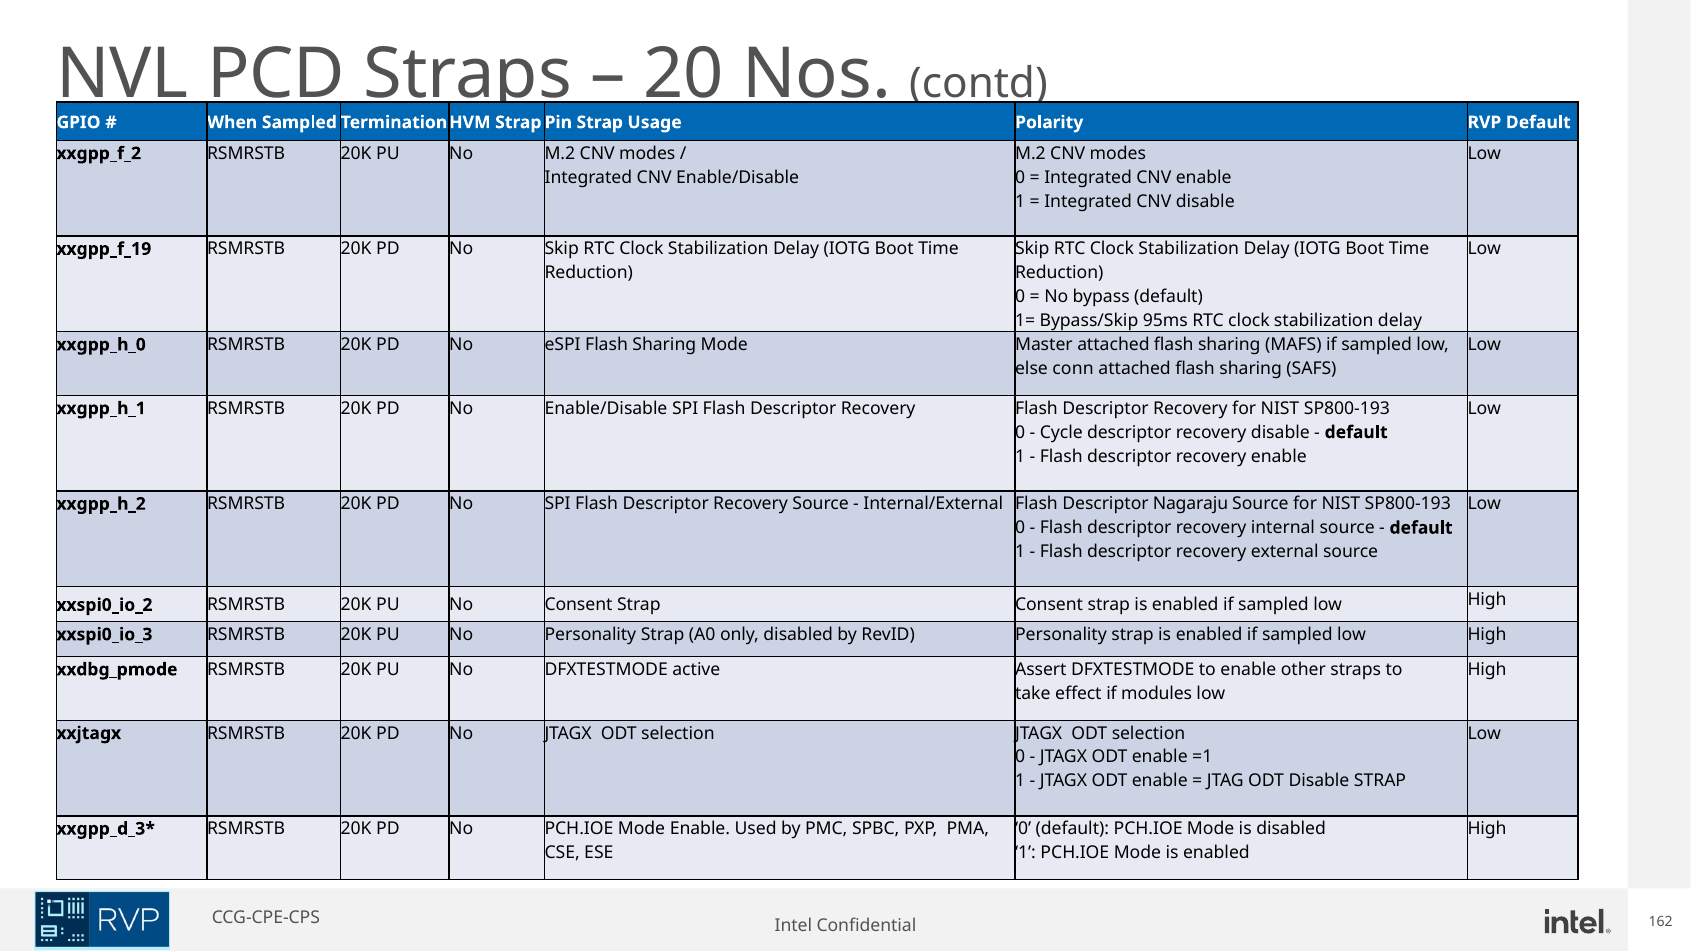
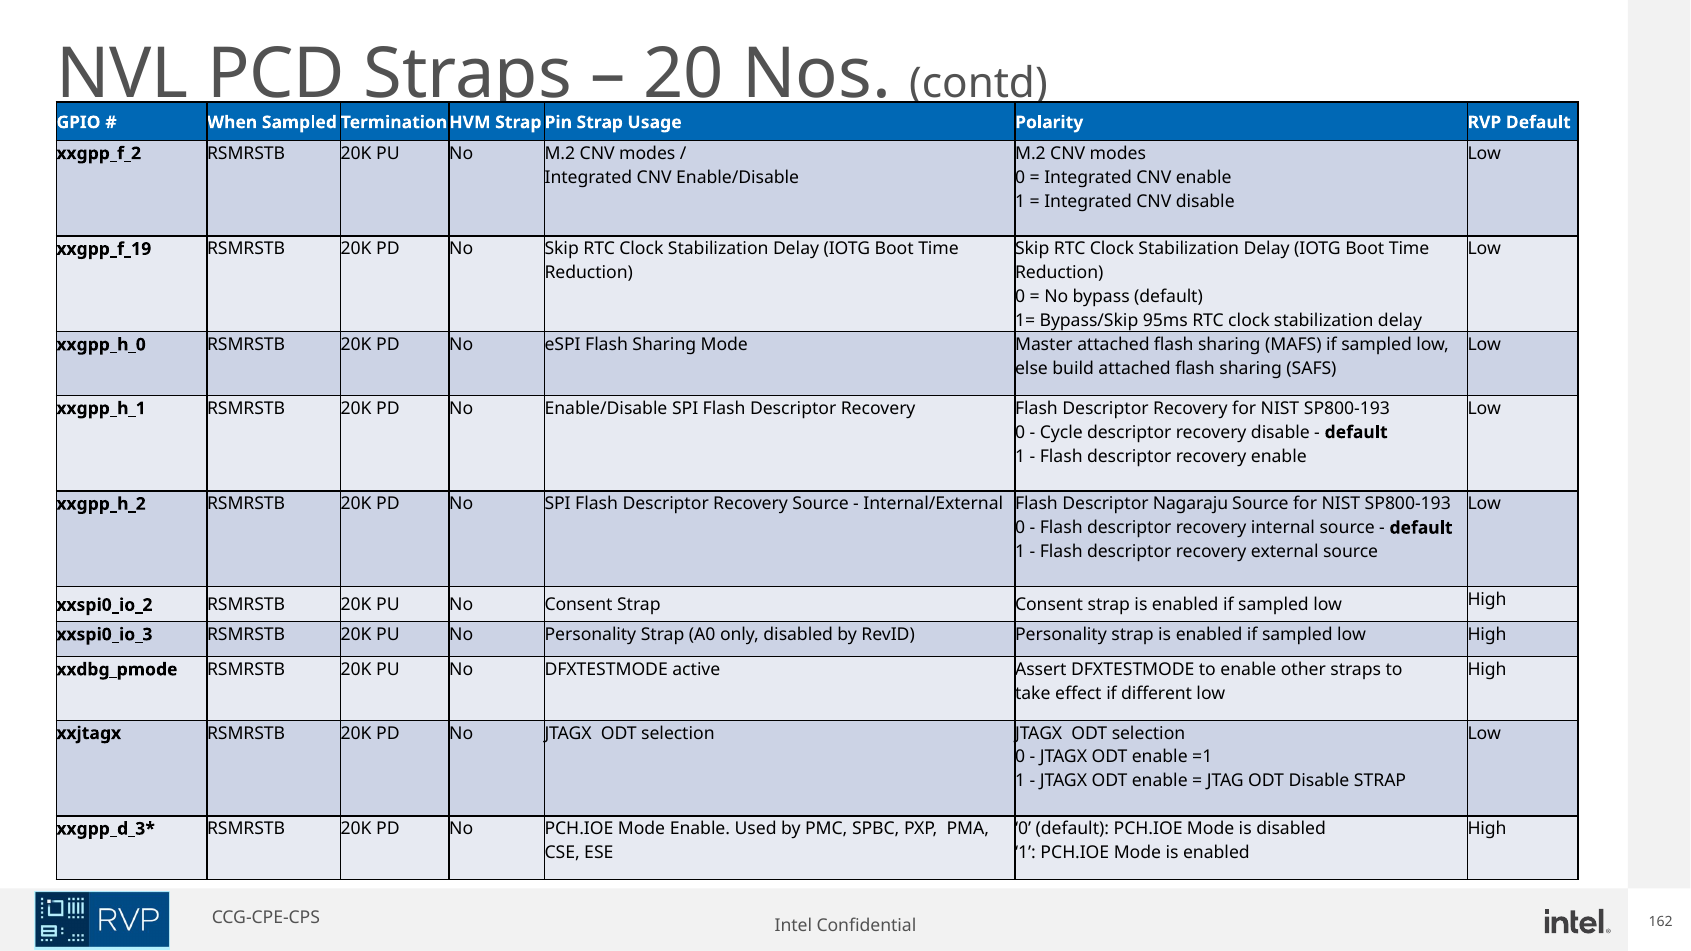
conn: conn -> build
modules: modules -> different
